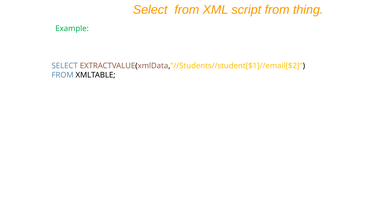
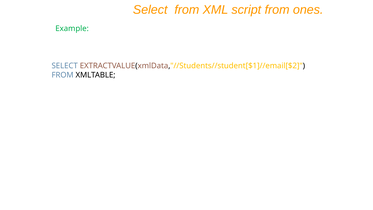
thing: thing -> ones
